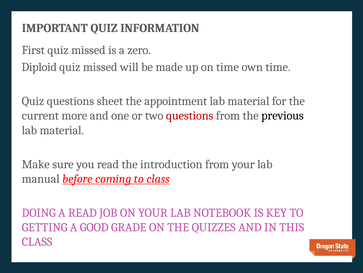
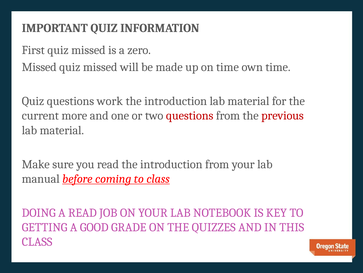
Diploid at (39, 67): Diploid -> Missed
sheet: sheet -> work
appointment at (176, 101): appointment -> introduction
previous colour: black -> red
